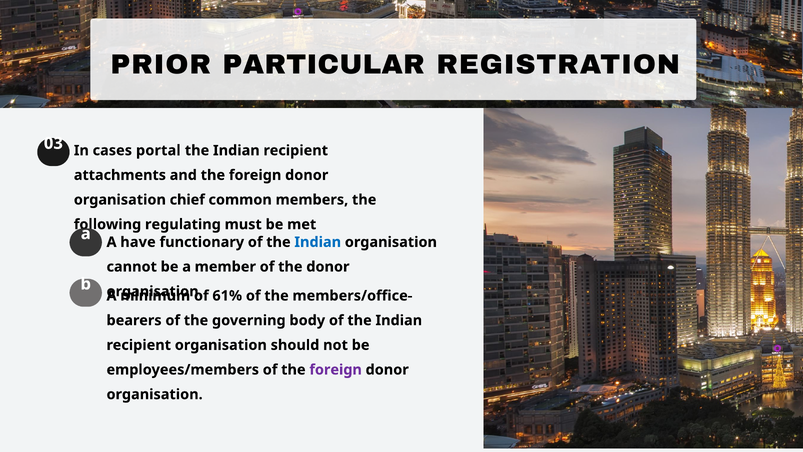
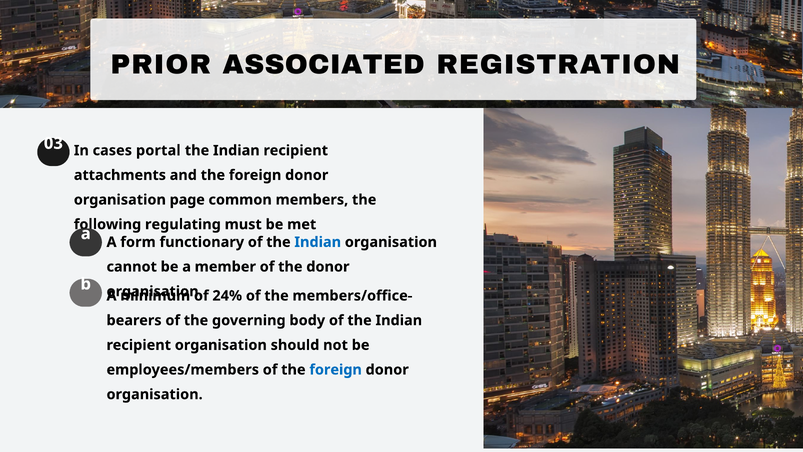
PARTICULAR: PARTICULAR -> ASSOCIATED
chief: chief -> page
have: have -> form
61%: 61% -> 24%
foreign at (336, 369) colour: purple -> blue
